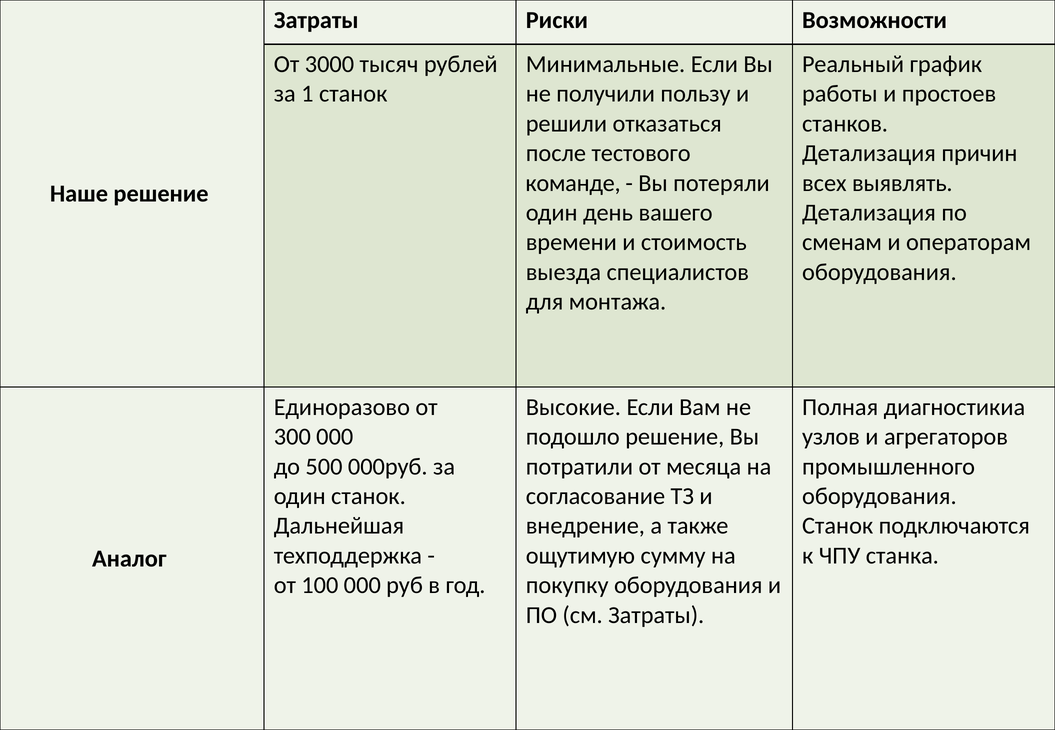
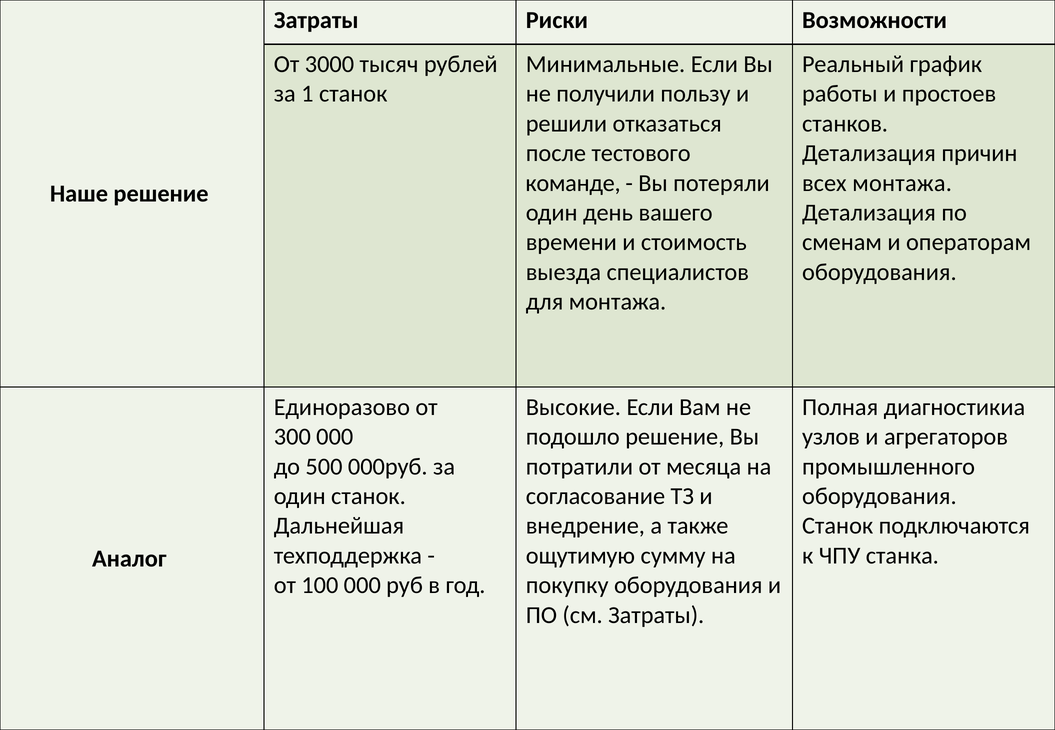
всех выявлять: выявлять -> монтажа
